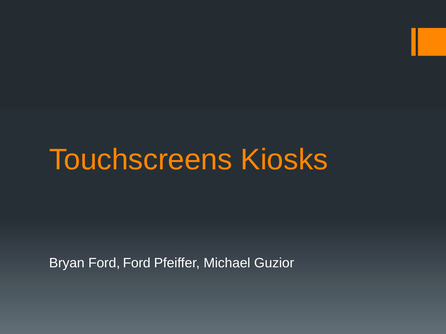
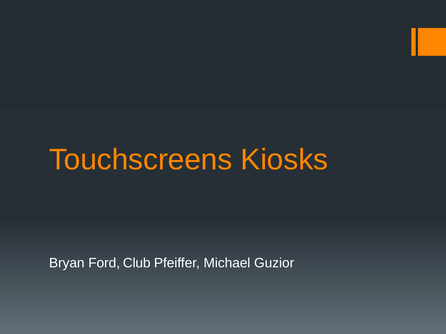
Ford Ford: Ford -> Club
